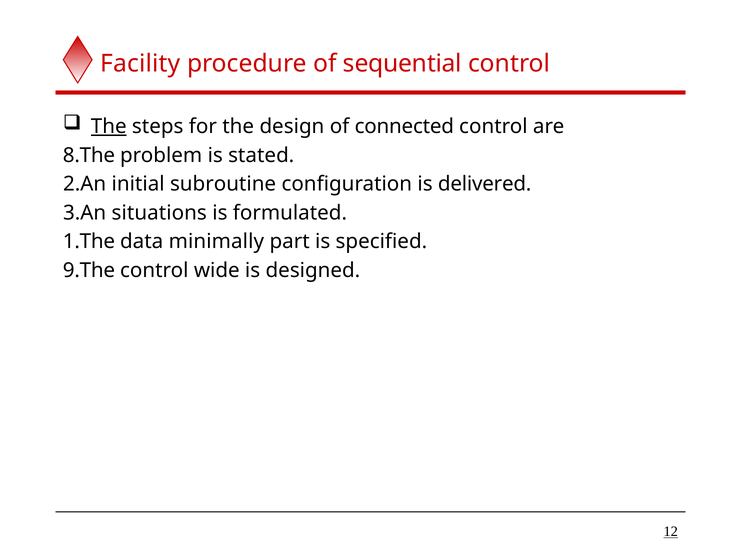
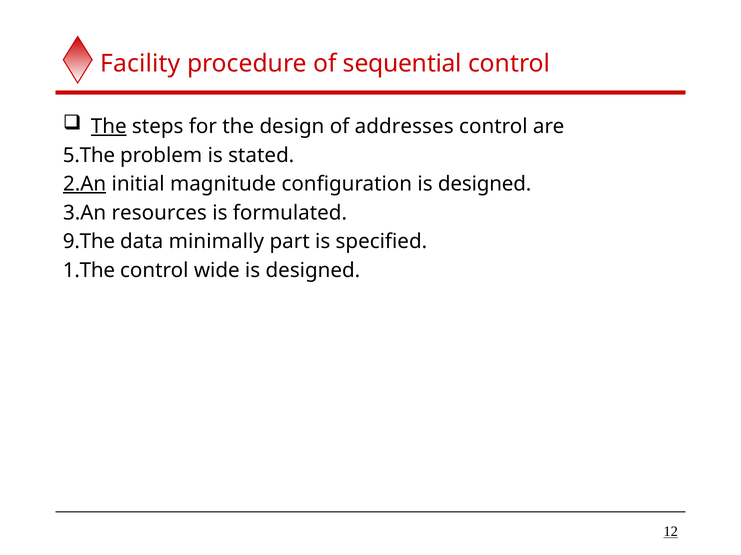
connected: connected -> addresses
8.The: 8.The -> 5.The
2.An underline: none -> present
subroutine: subroutine -> magnitude
configuration is delivered: delivered -> designed
situations: situations -> resources
1.The: 1.The -> 9.The
9.The: 9.The -> 1.The
